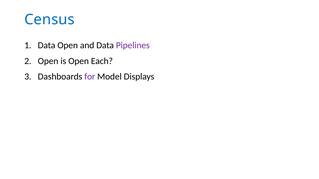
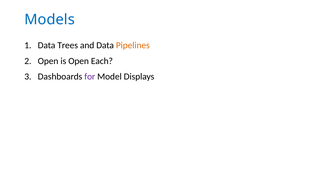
Census: Census -> Models
Data Open: Open -> Trees
Pipelines colour: purple -> orange
